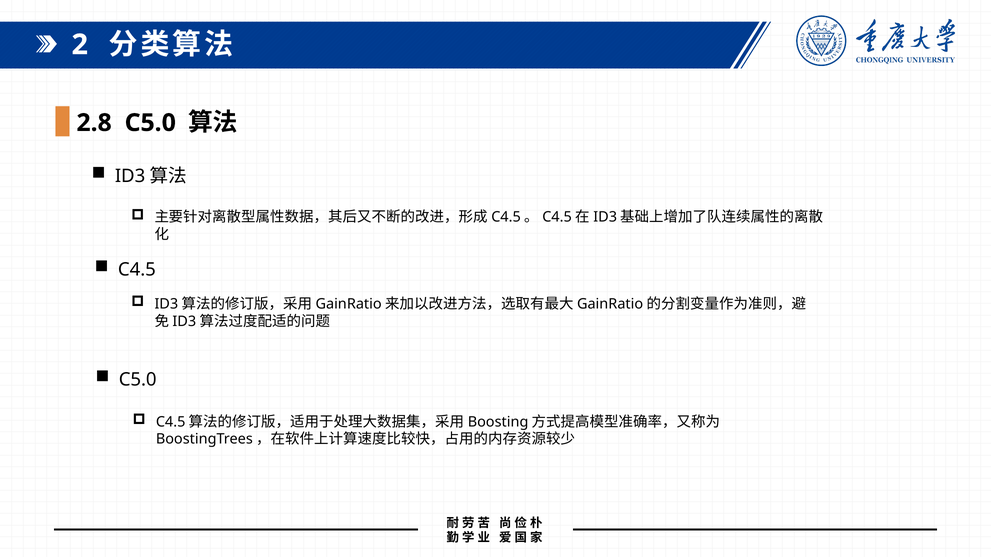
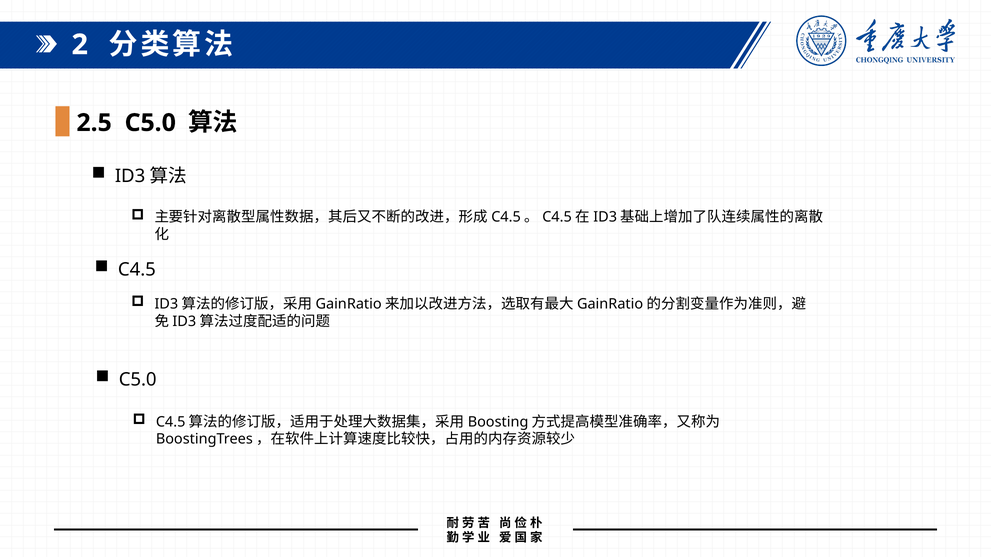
2.8: 2.8 -> 2.5
